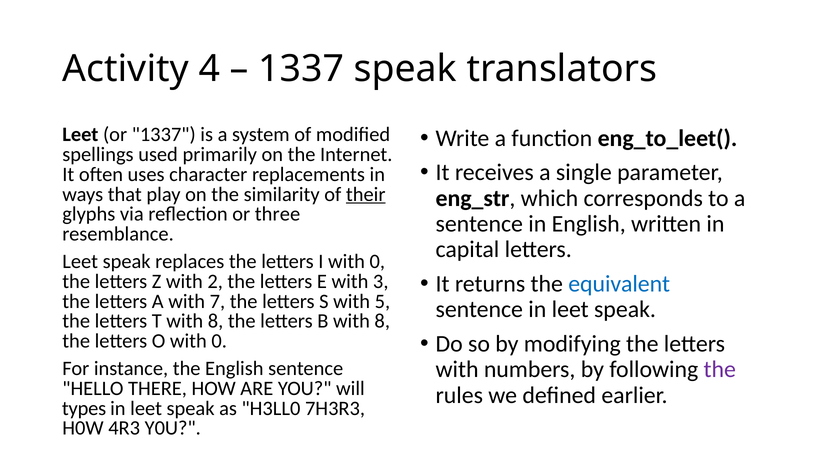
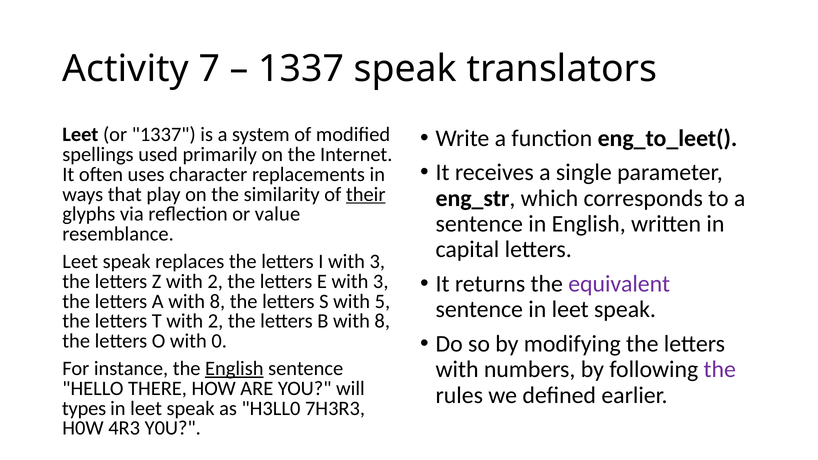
4: 4 -> 7
three: three -> value
I with 0: 0 -> 3
equivalent colour: blue -> purple
A with 7: 7 -> 8
T with 8: 8 -> 2
English at (234, 369) underline: none -> present
